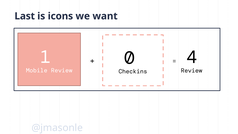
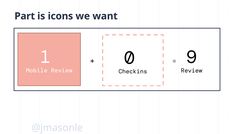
Last: Last -> Part
4: 4 -> 9
